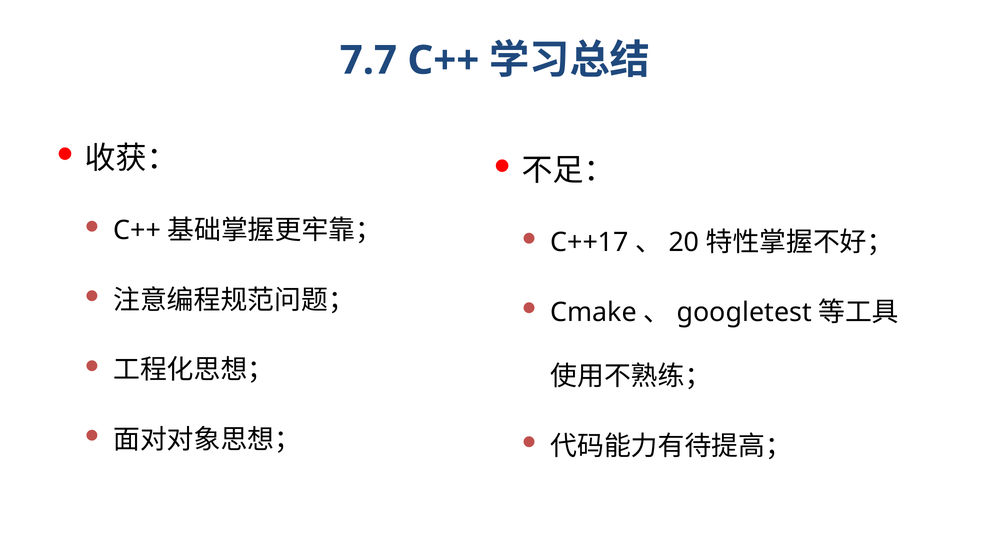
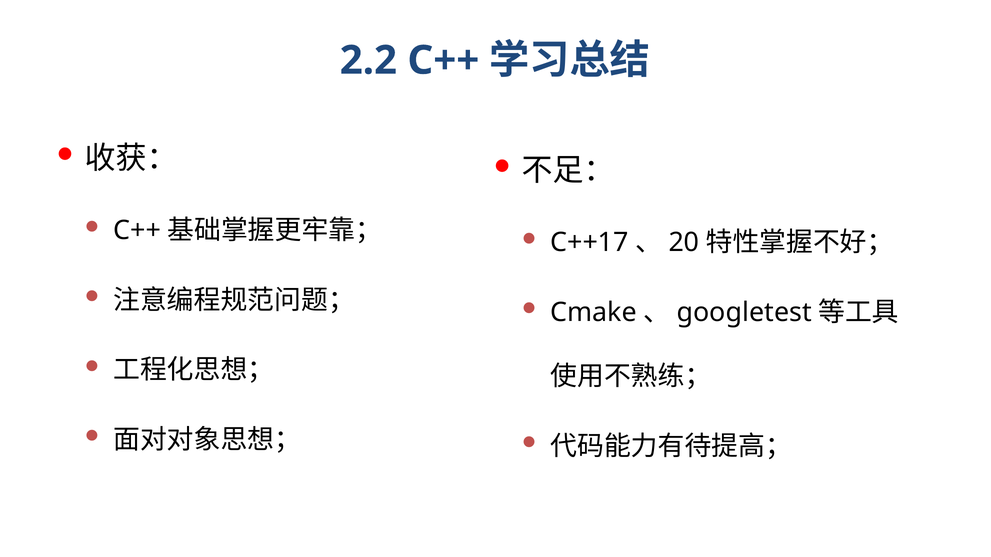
7.7: 7.7 -> 2.2
